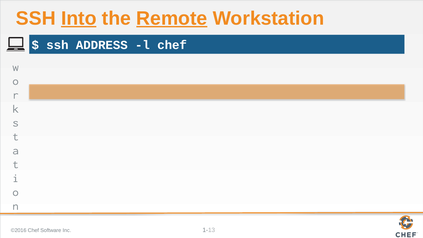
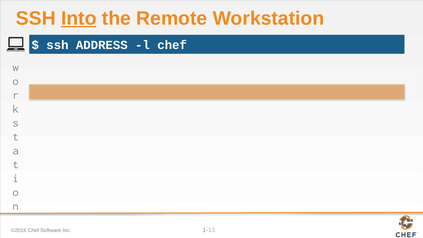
Remote underline: present -> none
